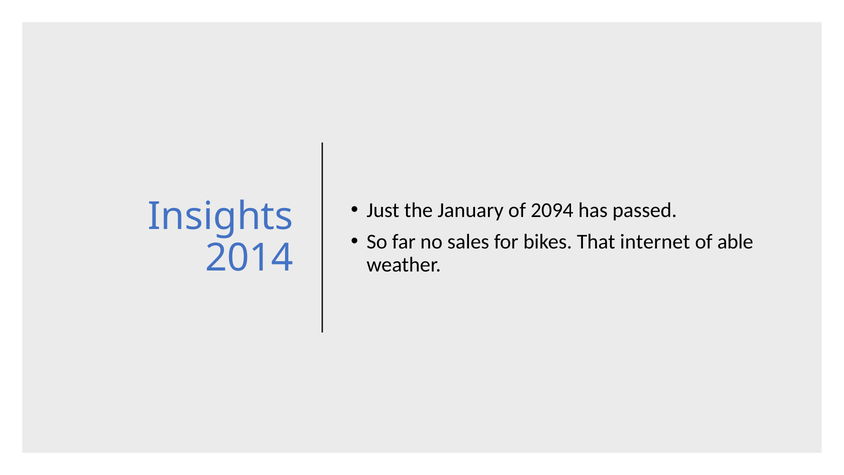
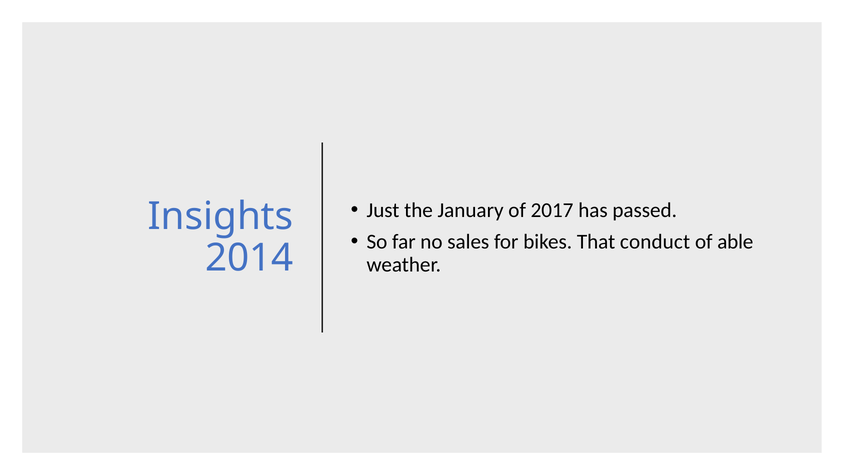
2094: 2094 -> 2017
internet: internet -> conduct
